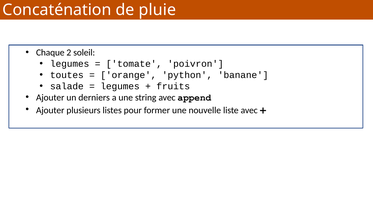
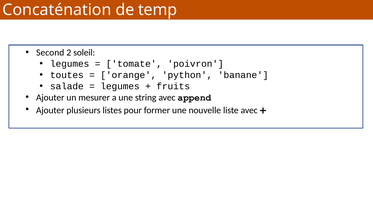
pluie: pluie -> temp
Chaque: Chaque -> Second
derniers: derniers -> mesurer
